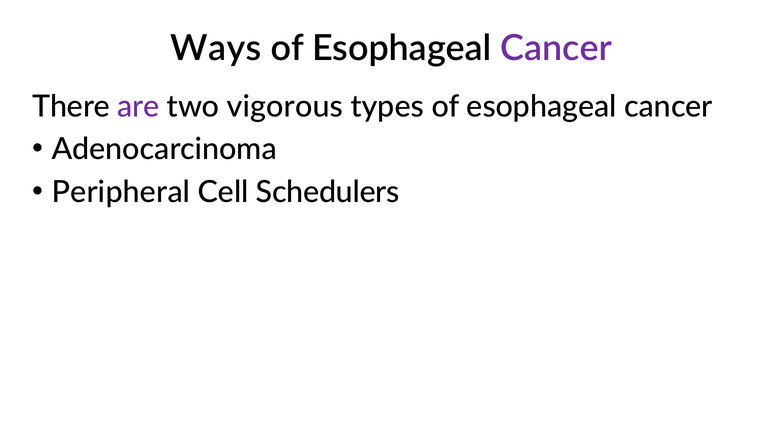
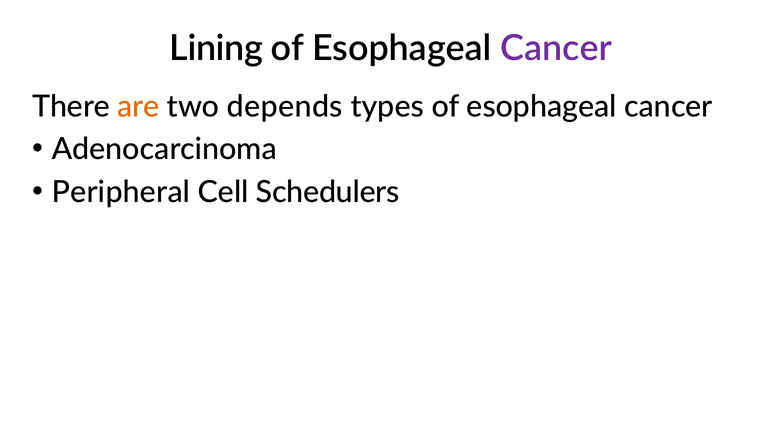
Ways: Ways -> Lining
are colour: purple -> orange
vigorous: vigorous -> depends
